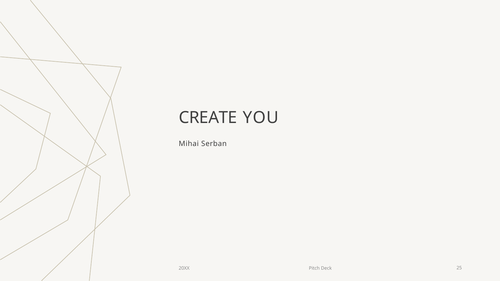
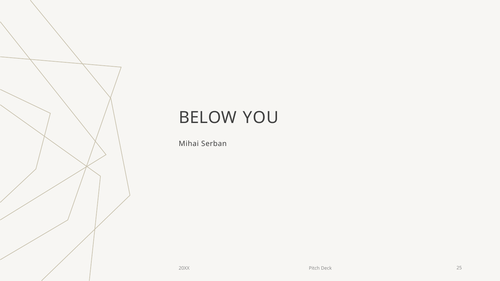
CREATE: CREATE -> BELOW
